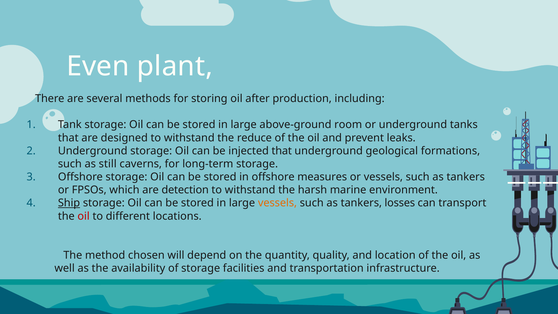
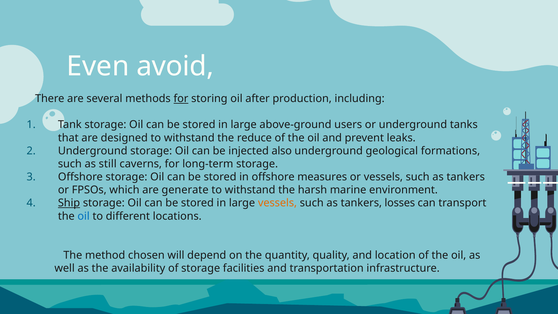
plant: plant -> avoid
for at (181, 99) underline: none -> present
room: room -> users
injected that: that -> also
detection: detection -> generate
oil at (84, 216) colour: red -> blue
